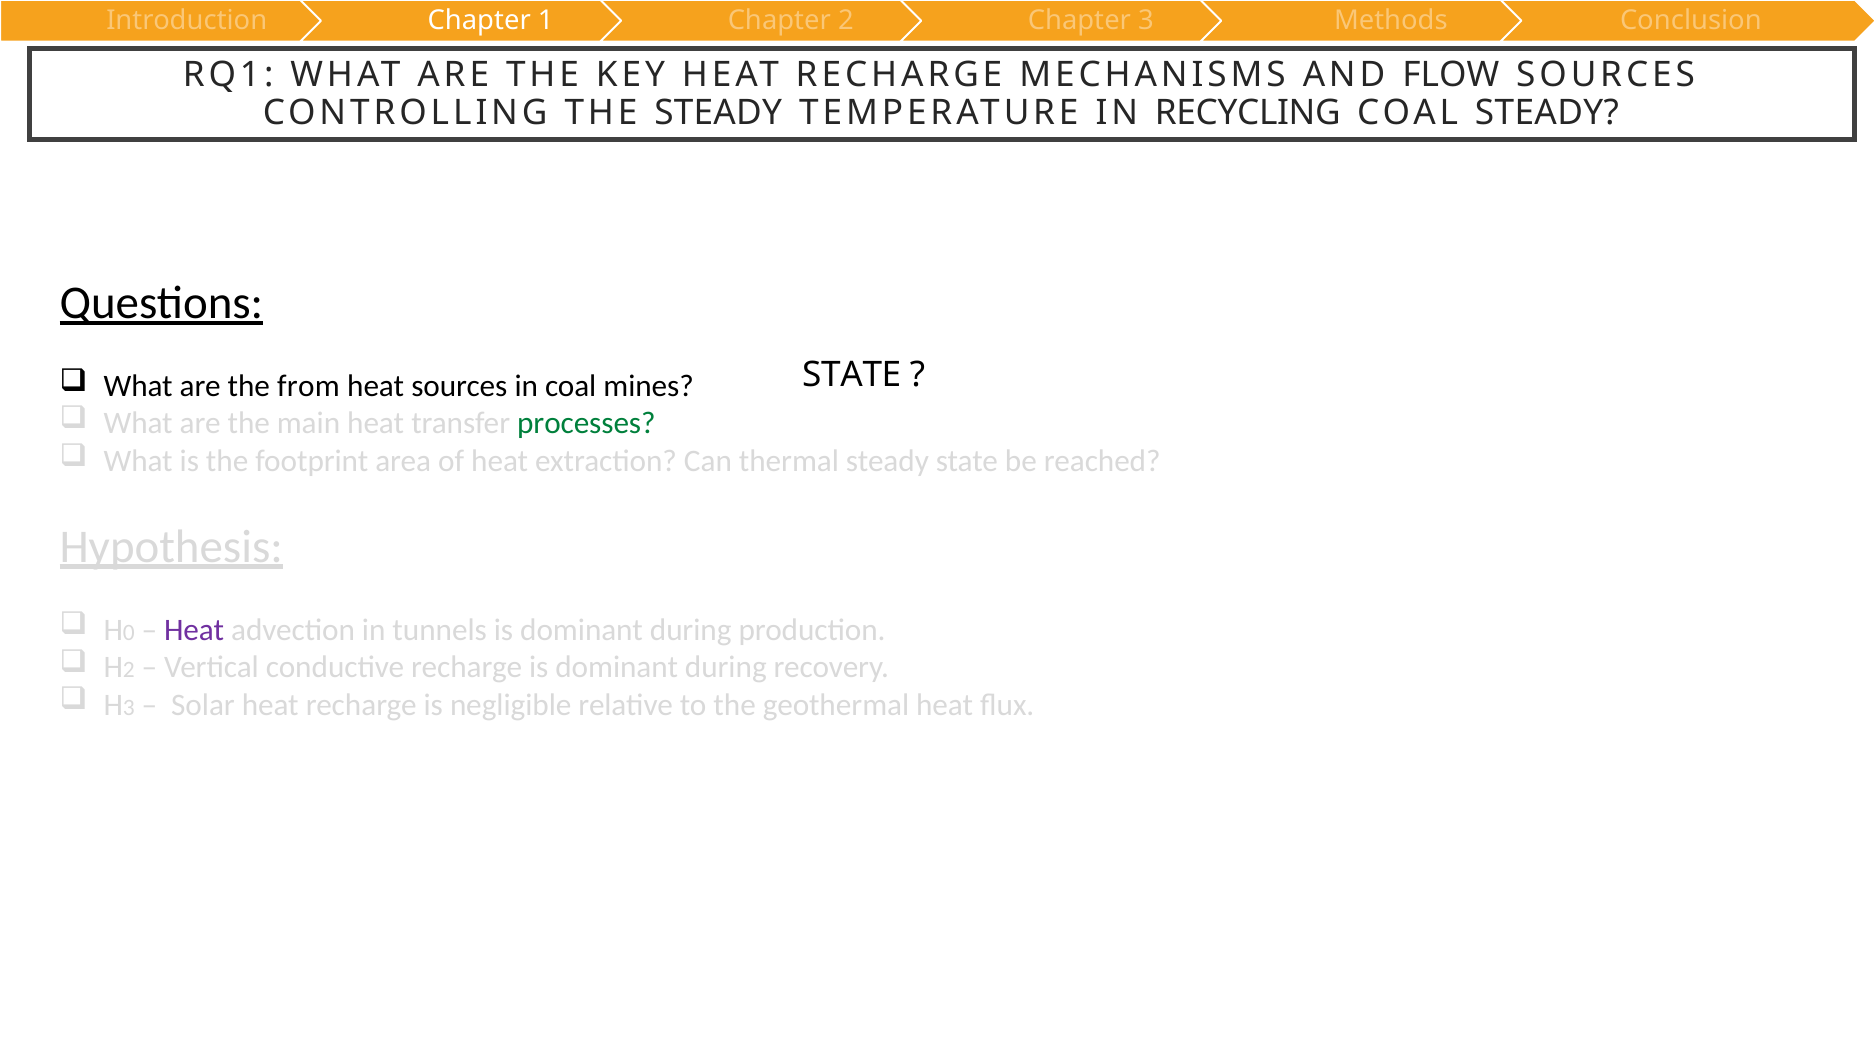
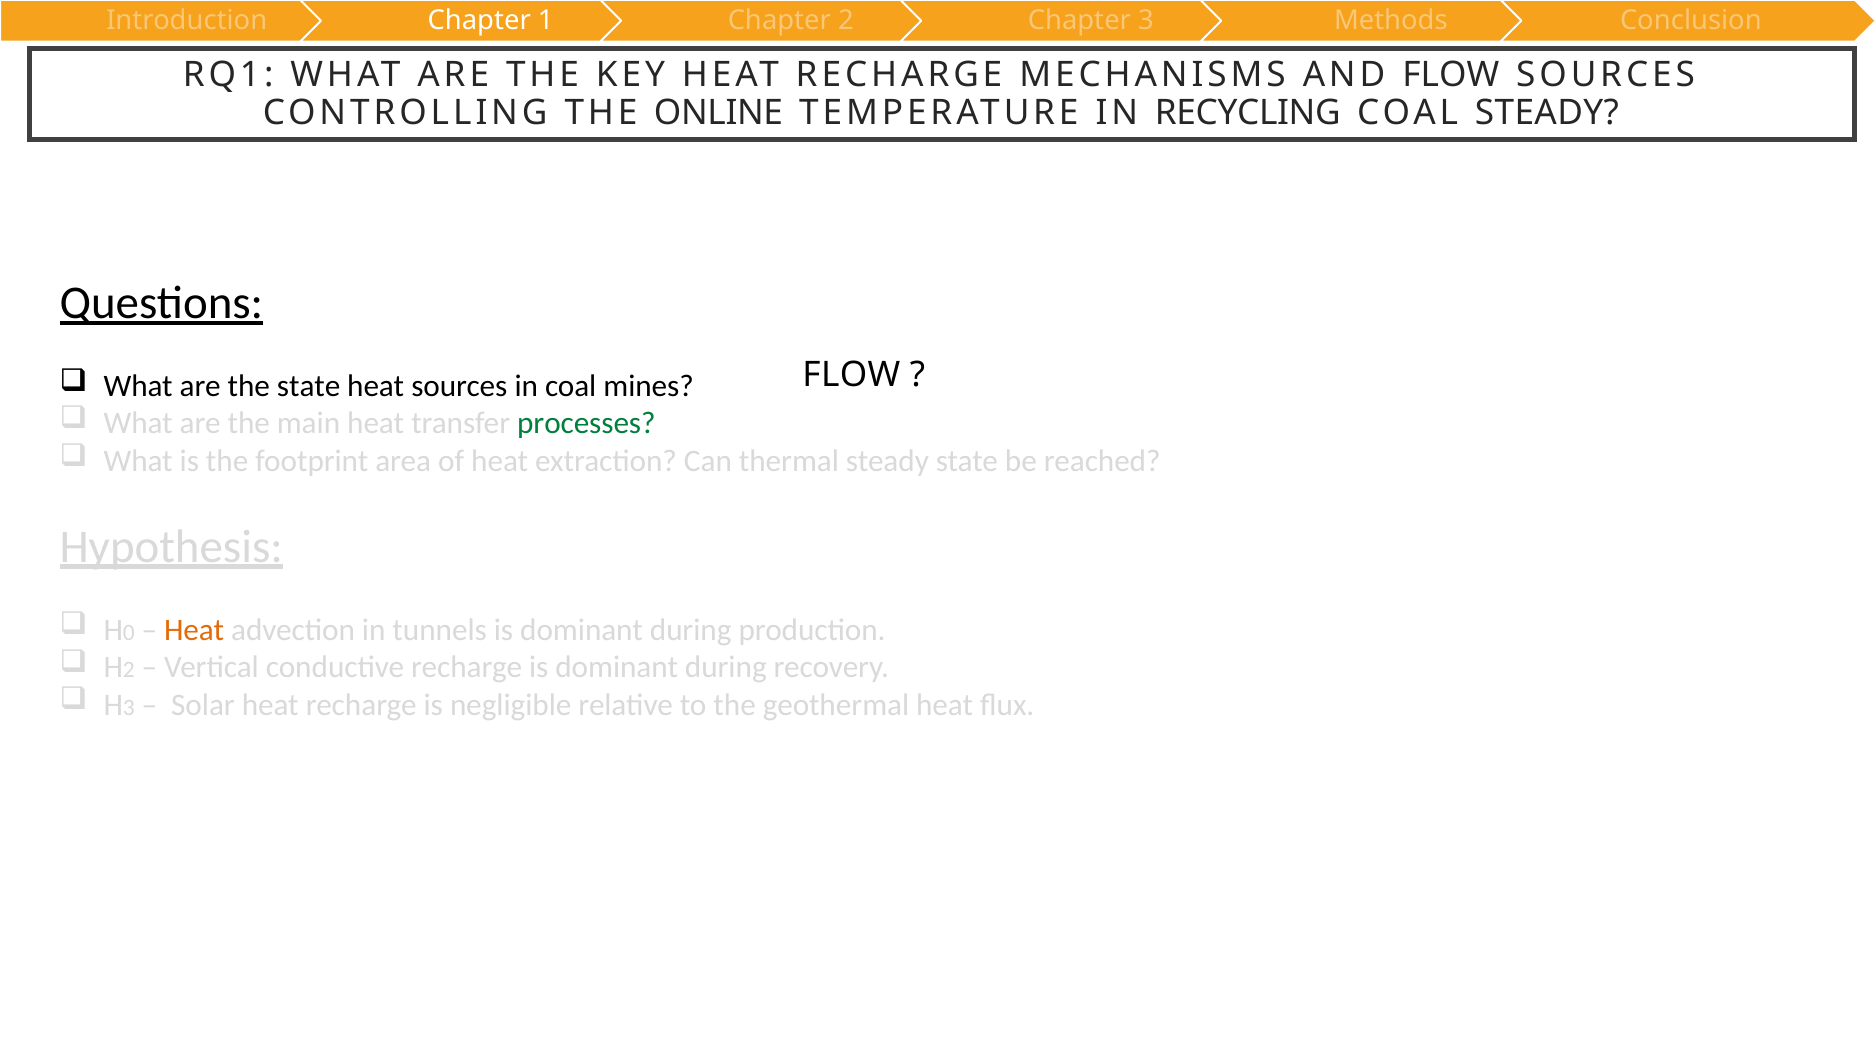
THE STEADY: STEADY -> ONLINE
STATE at (852, 375): STATE -> FLOW
the from: from -> state
Heat at (194, 630) colour: purple -> orange
